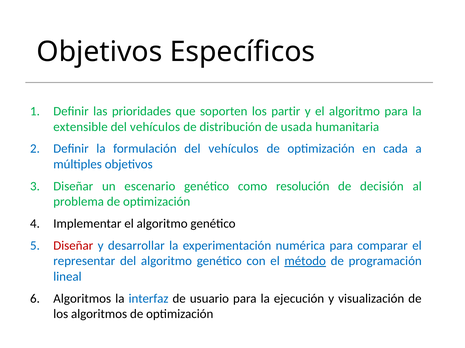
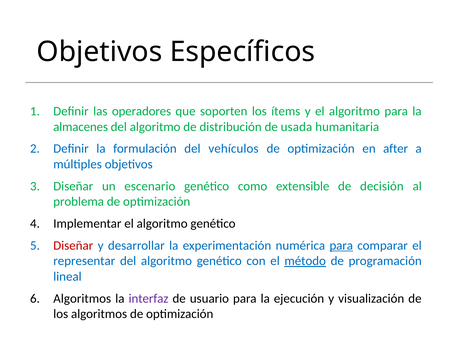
prioridades: prioridades -> operadores
partir: partir -> ítems
extensible: extensible -> almacenes
vehículos at (155, 127): vehículos -> algoritmo
cada: cada -> after
resolución: resolución -> extensible
para at (341, 246) underline: none -> present
interfaz colour: blue -> purple
